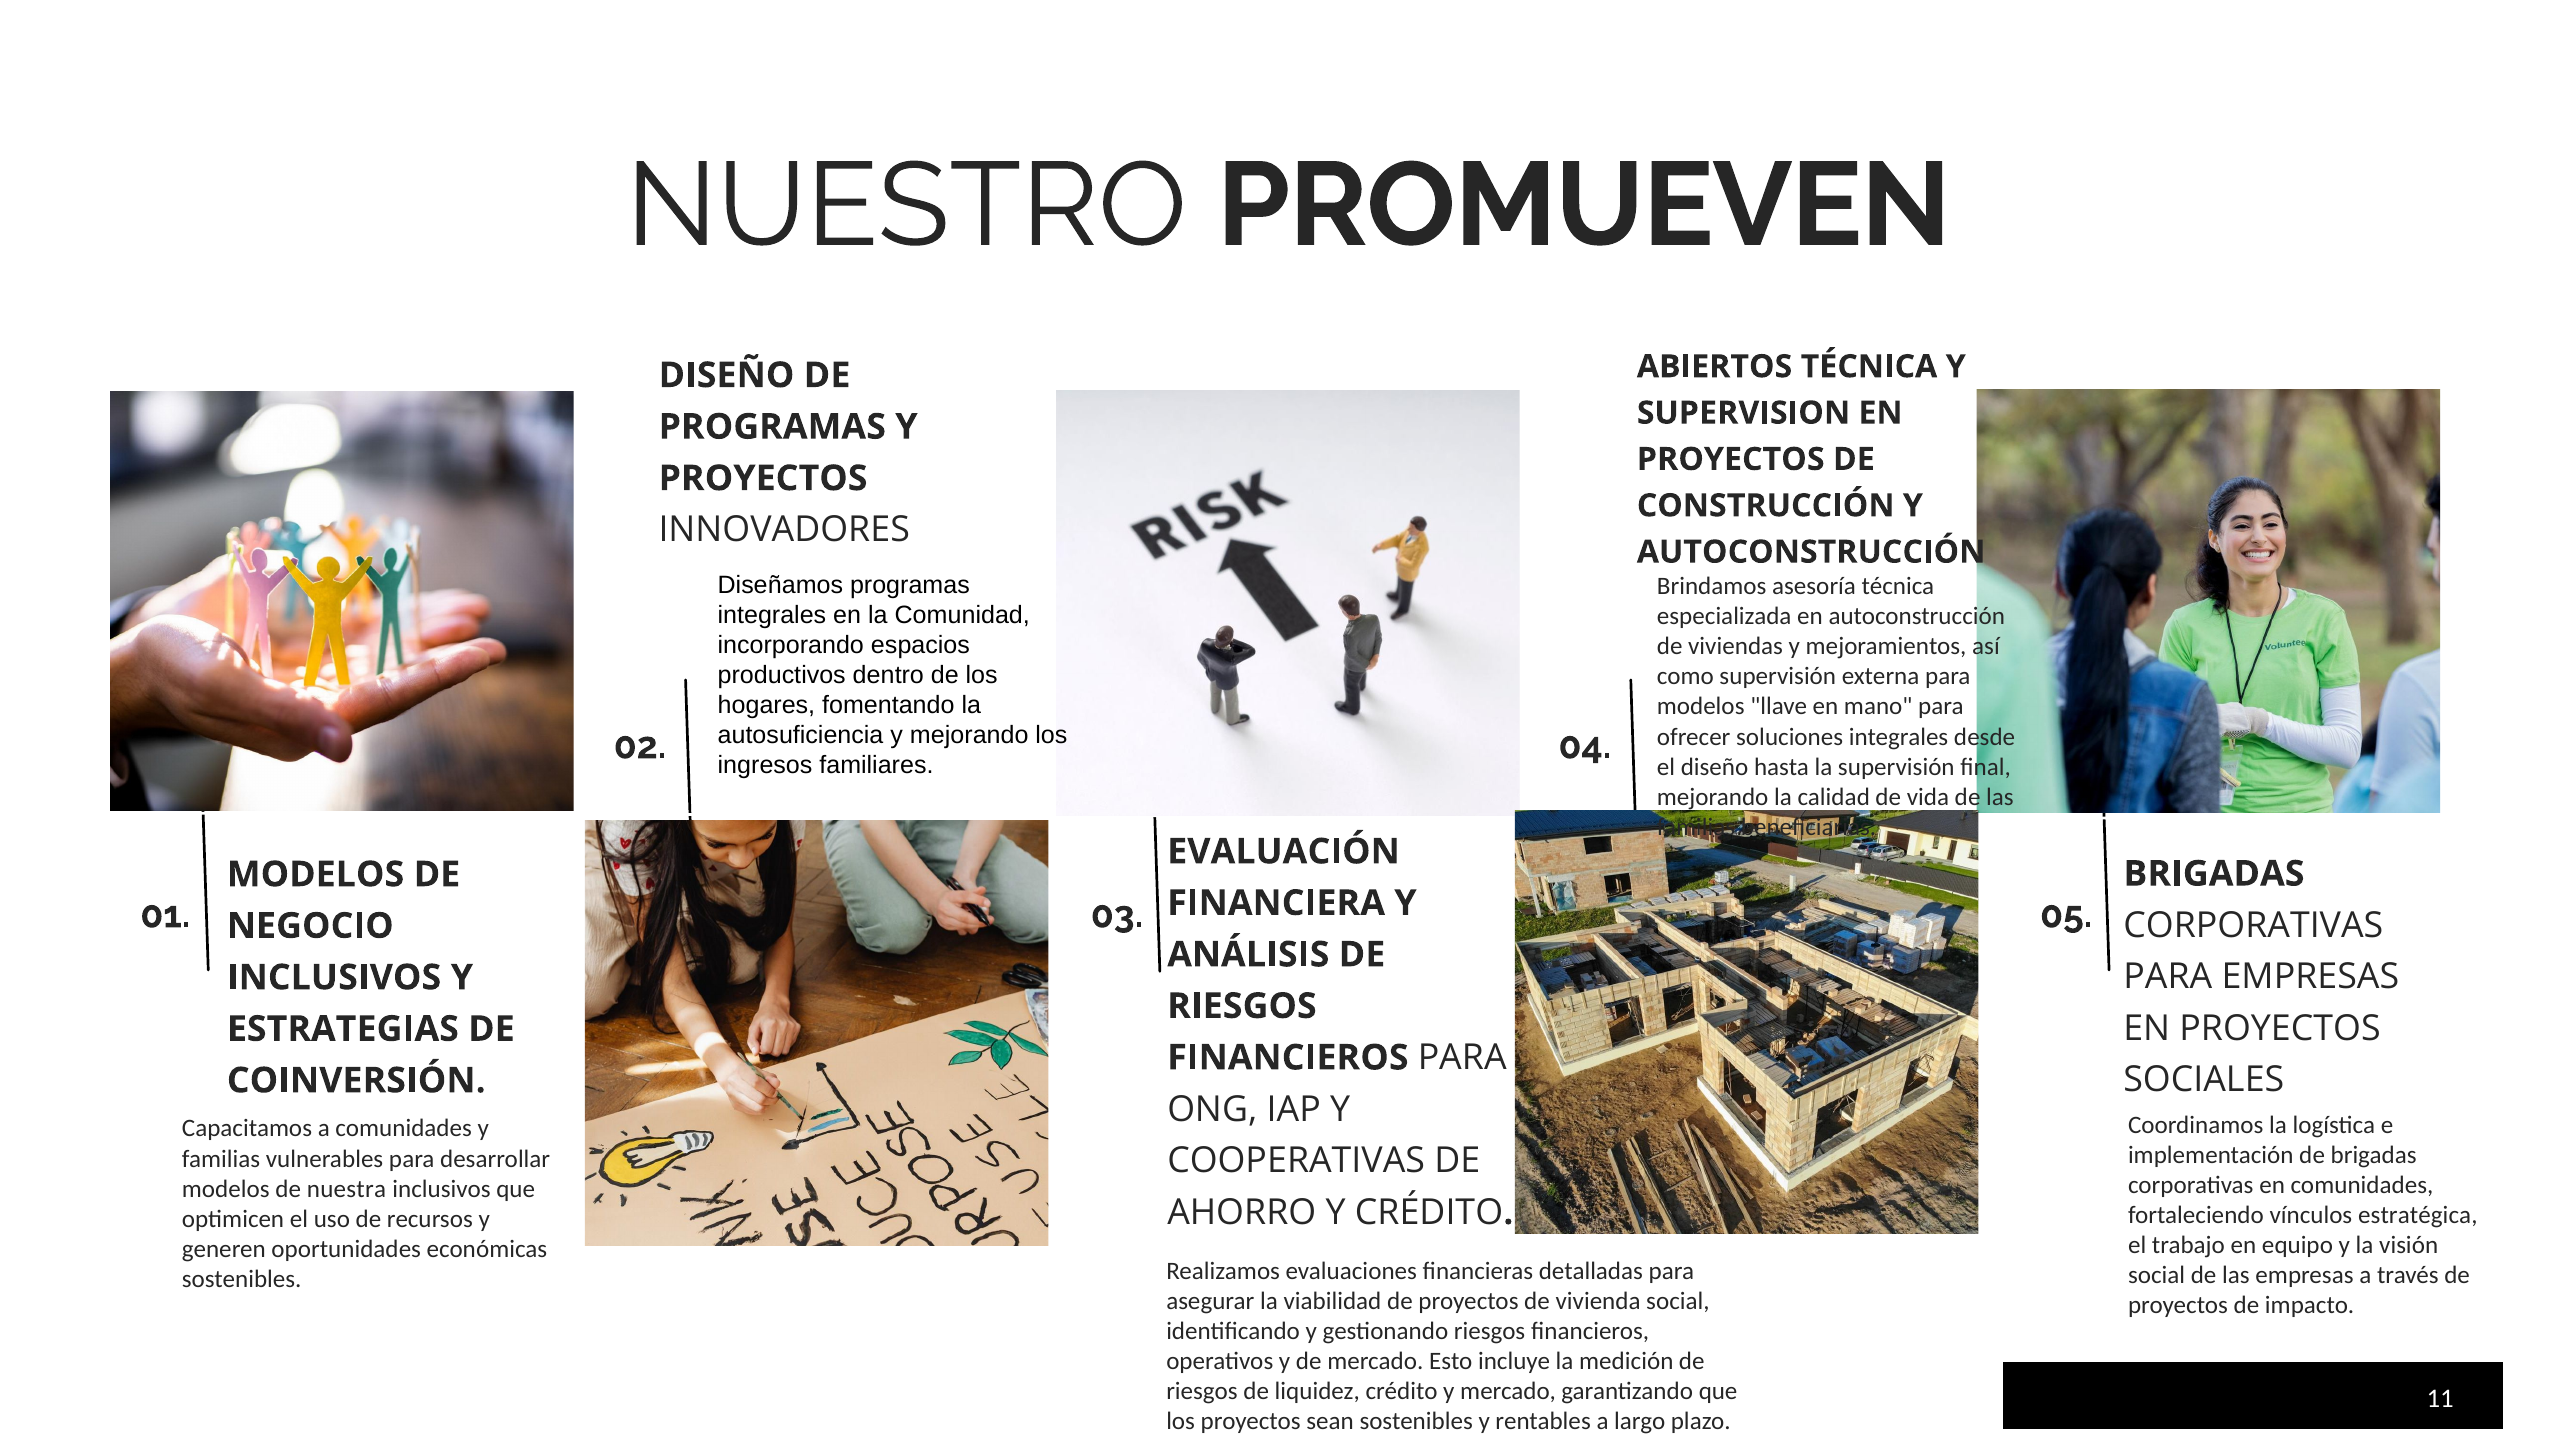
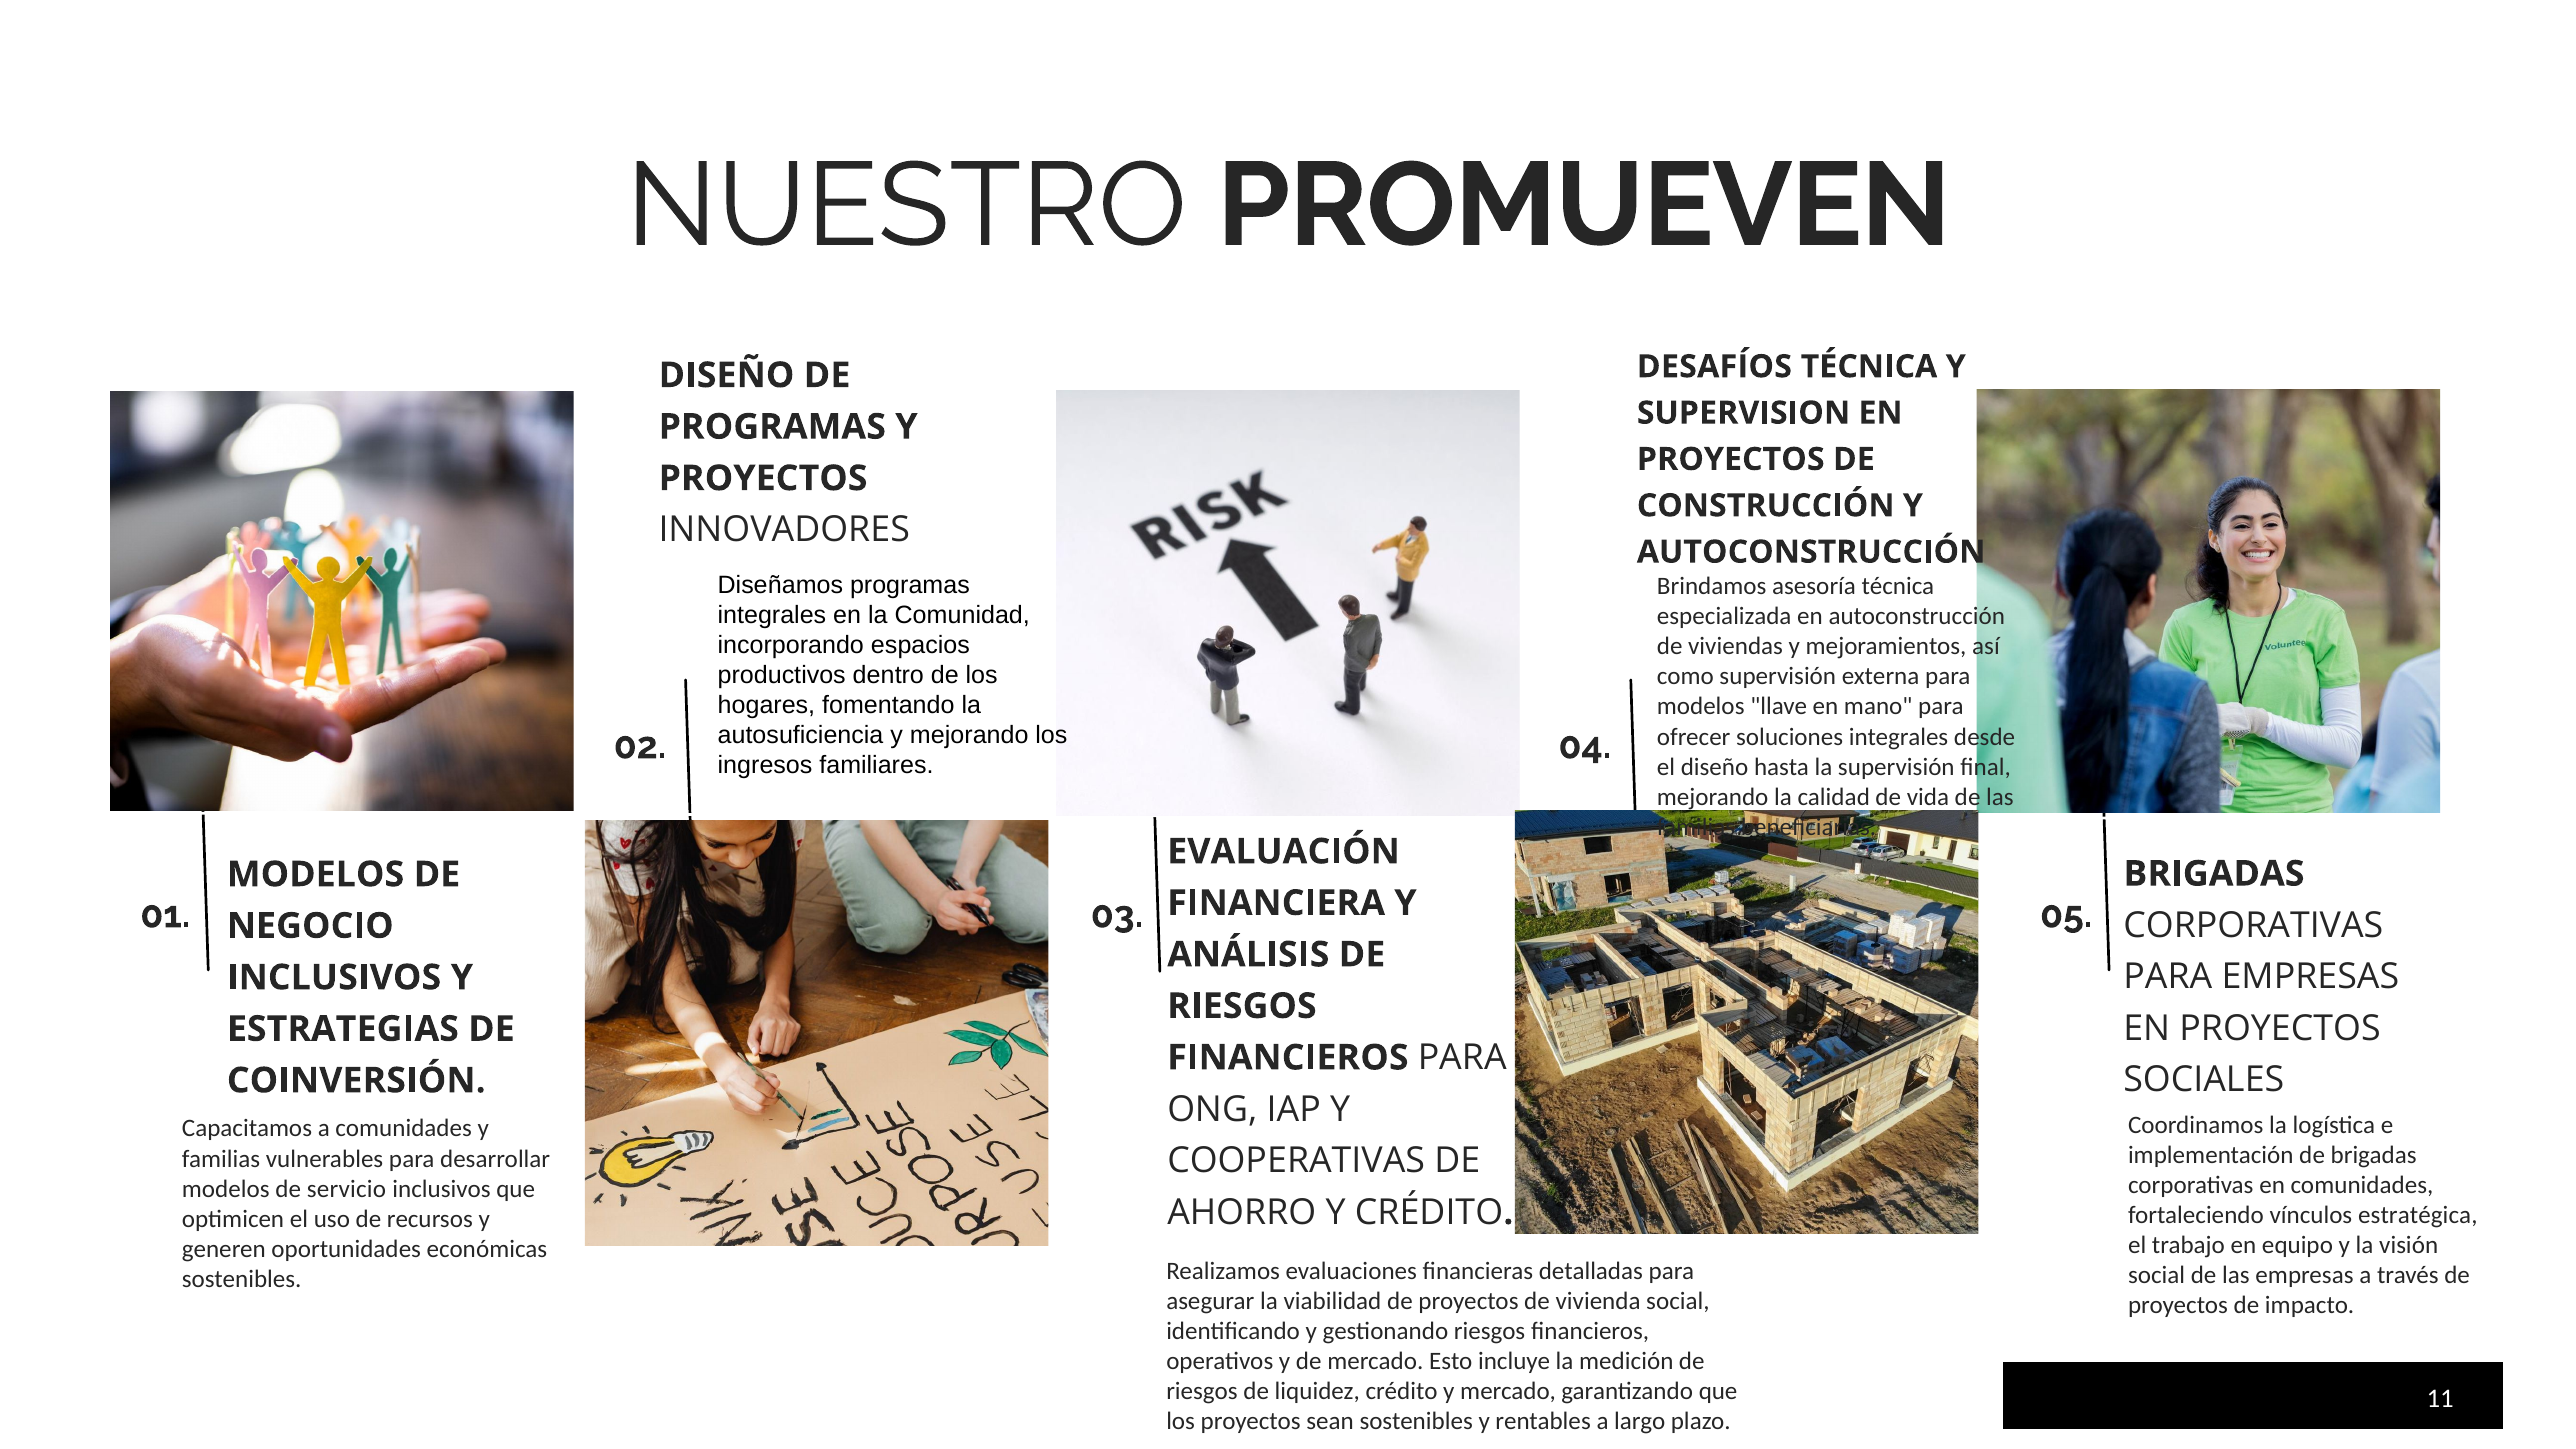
ABIERTOS: ABIERTOS -> DESAFÍOS
nuestra: nuestra -> servicio
